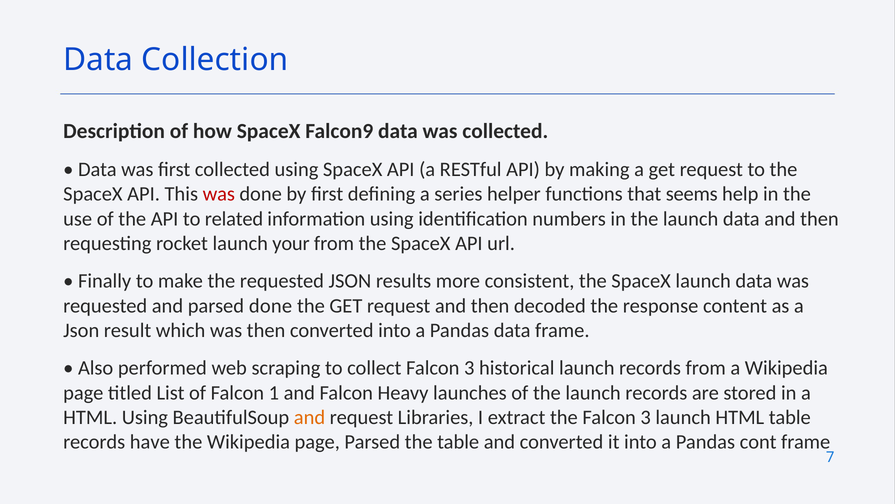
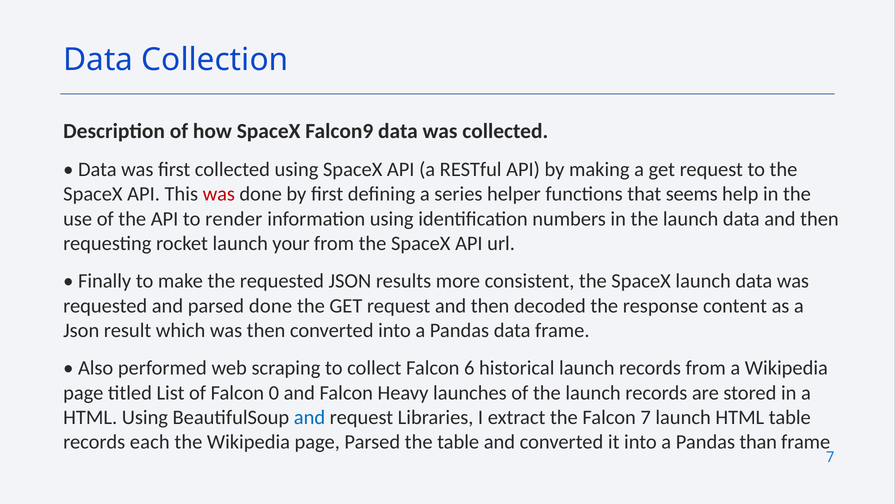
related: related -> render
collect Falcon 3: 3 -> 6
1: 1 -> 0
and at (310, 417) colour: orange -> blue
the Falcon 3: 3 -> 7
have: have -> each
cont: cont -> than
